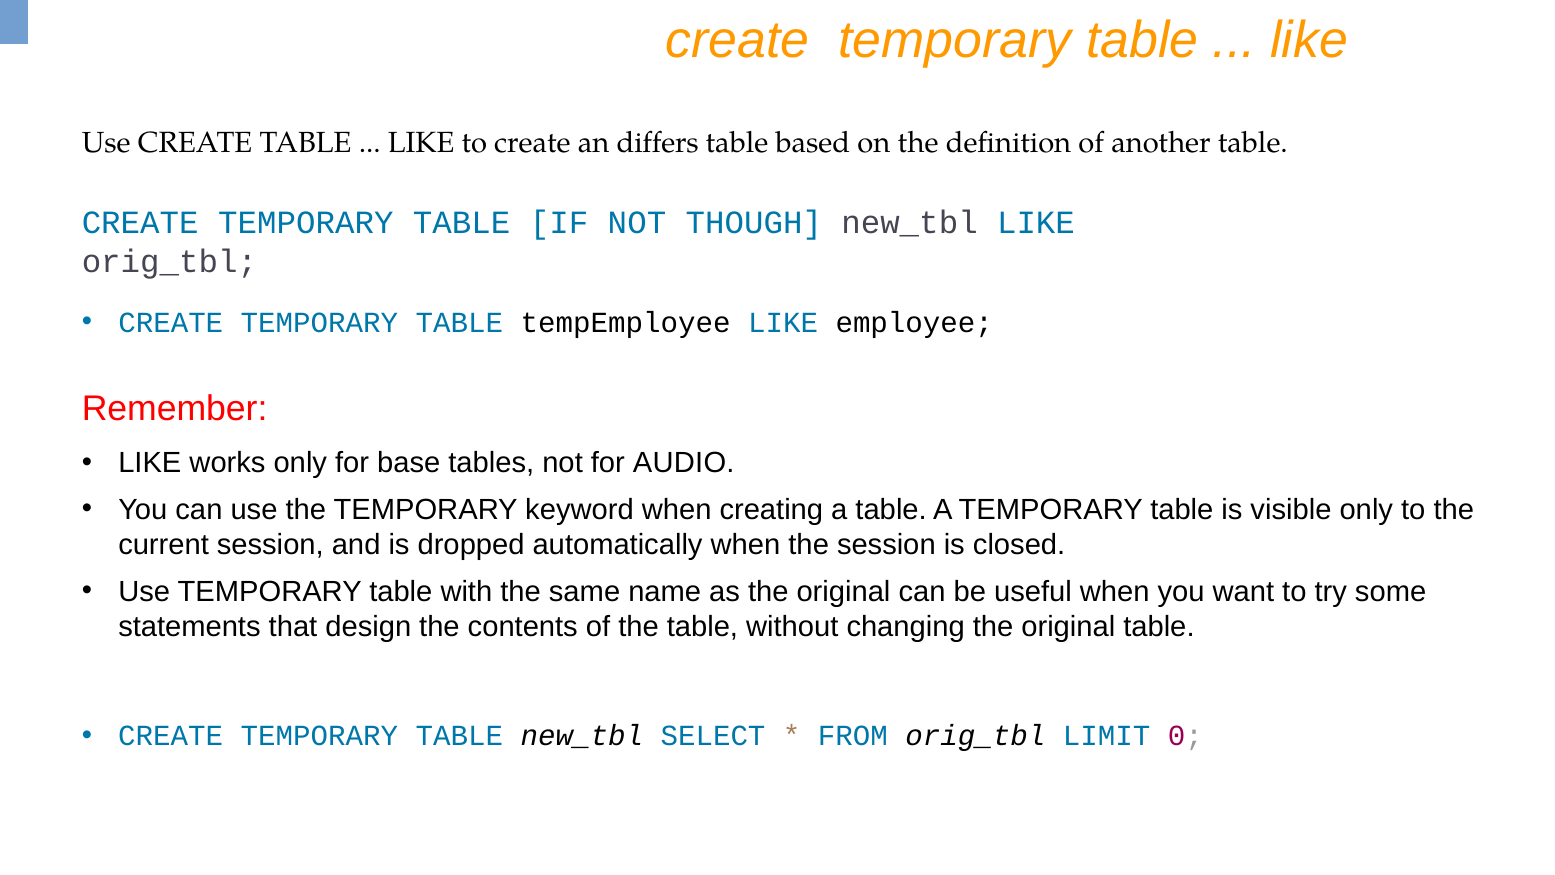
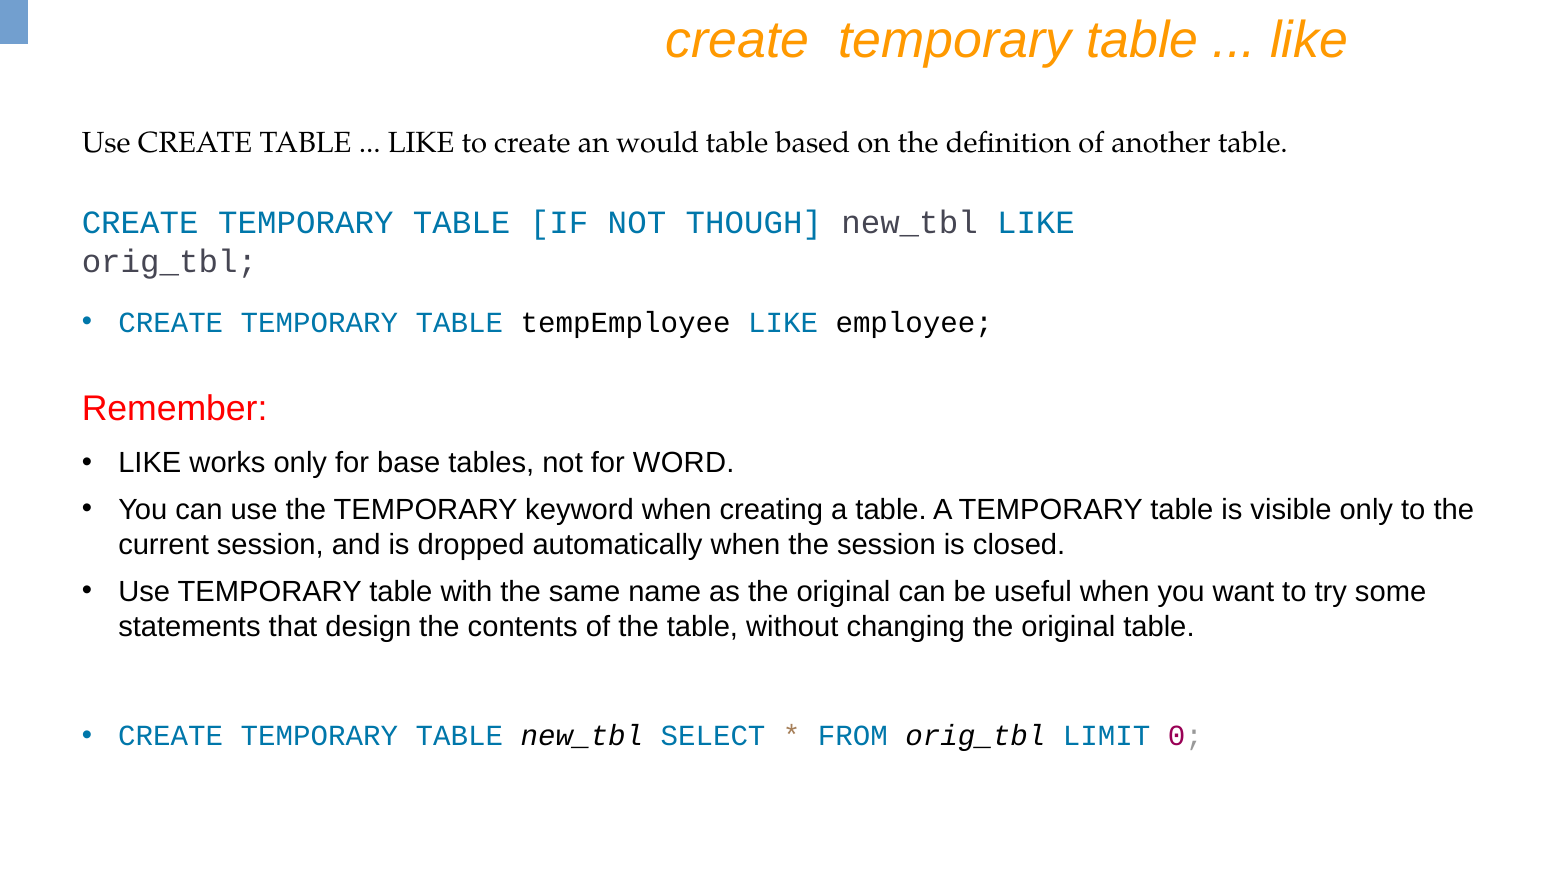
differs: differs -> would
AUDIO: AUDIO -> WORD
